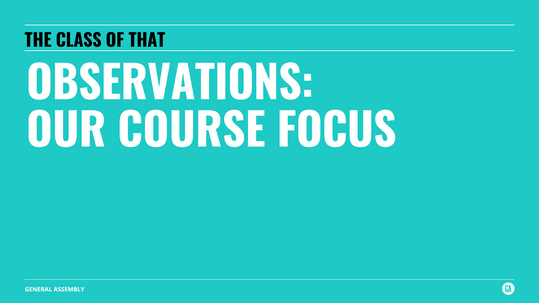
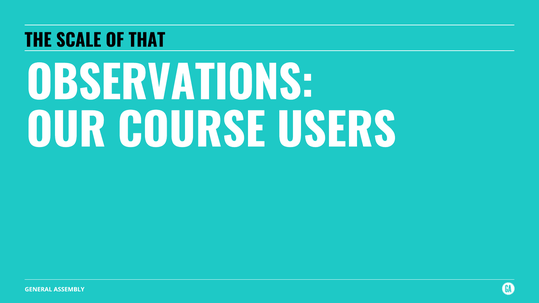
CLASS: CLASS -> SCALE
FOCUS: FOCUS -> USERS
